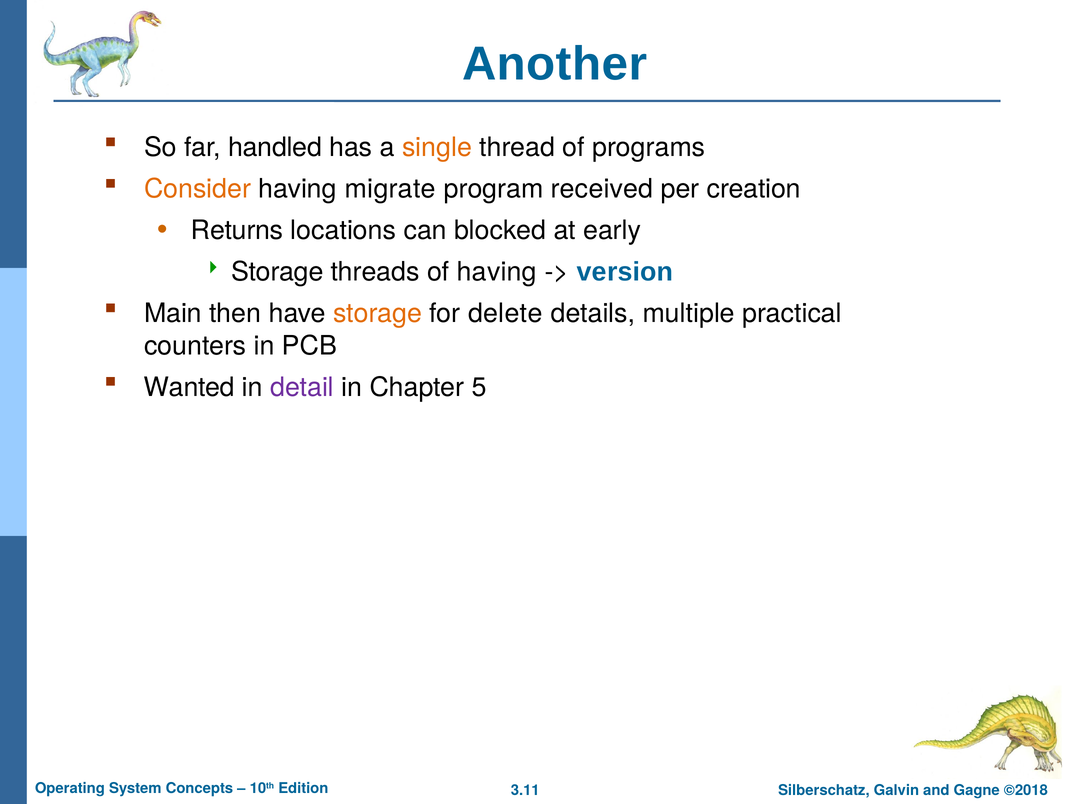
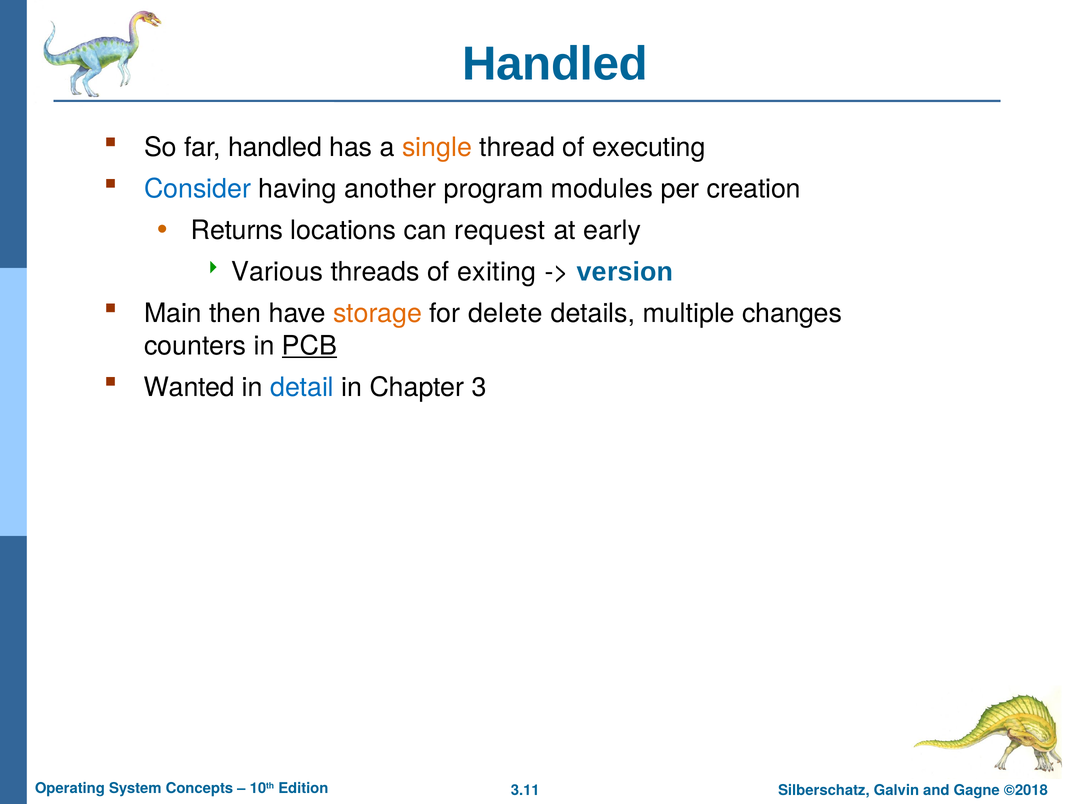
Another at (555, 64): Another -> Handled
programs: programs -> executing
Consider colour: orange -> blue
migrate: migrate -> another
received: received -> modules
blocked: blocked -> request
Storage at (277, 272): Storage -> Various
of having: having -> exiting
practical: practical -> changes
PCB underline: none -> present
detail colour: purple -> blue
5: 5 -> 3
